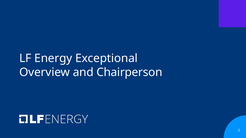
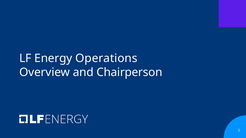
Exceptional: Exceptional -> Operations
